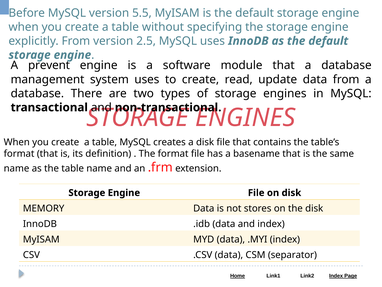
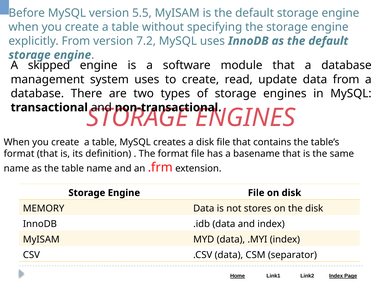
2.5: 2.5 -> 7.2
prevent: prevent -> skipped
